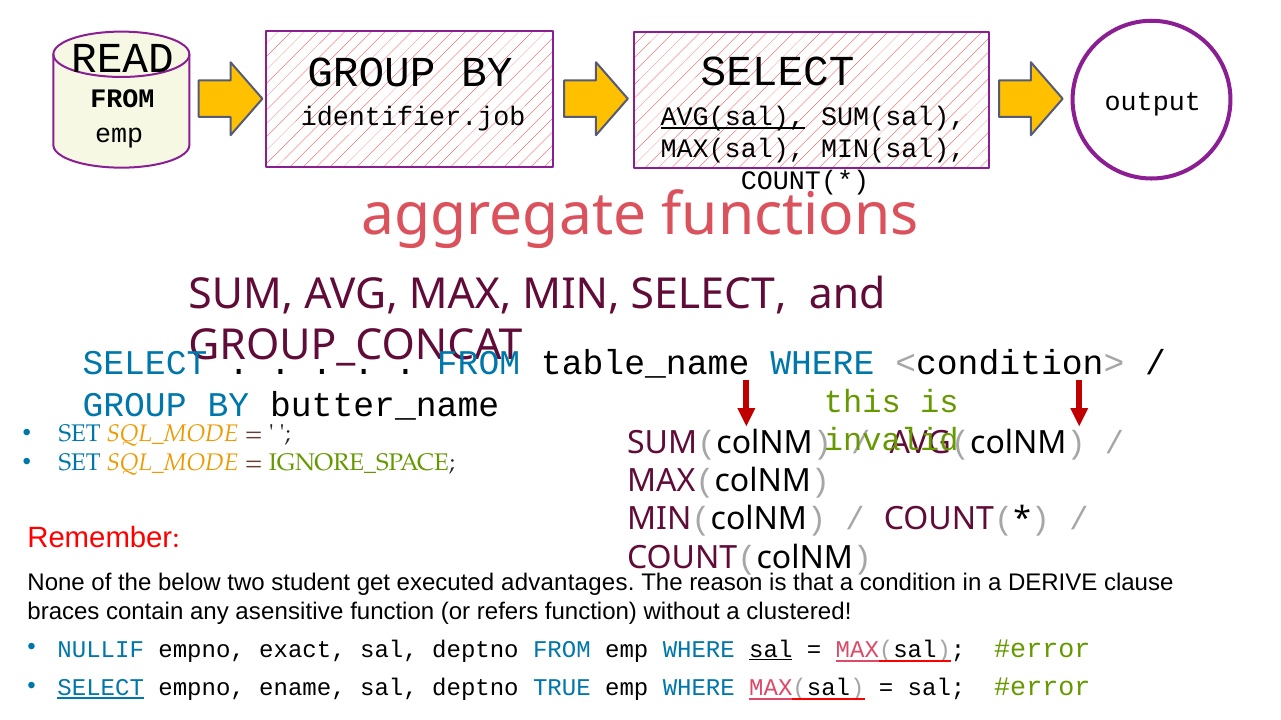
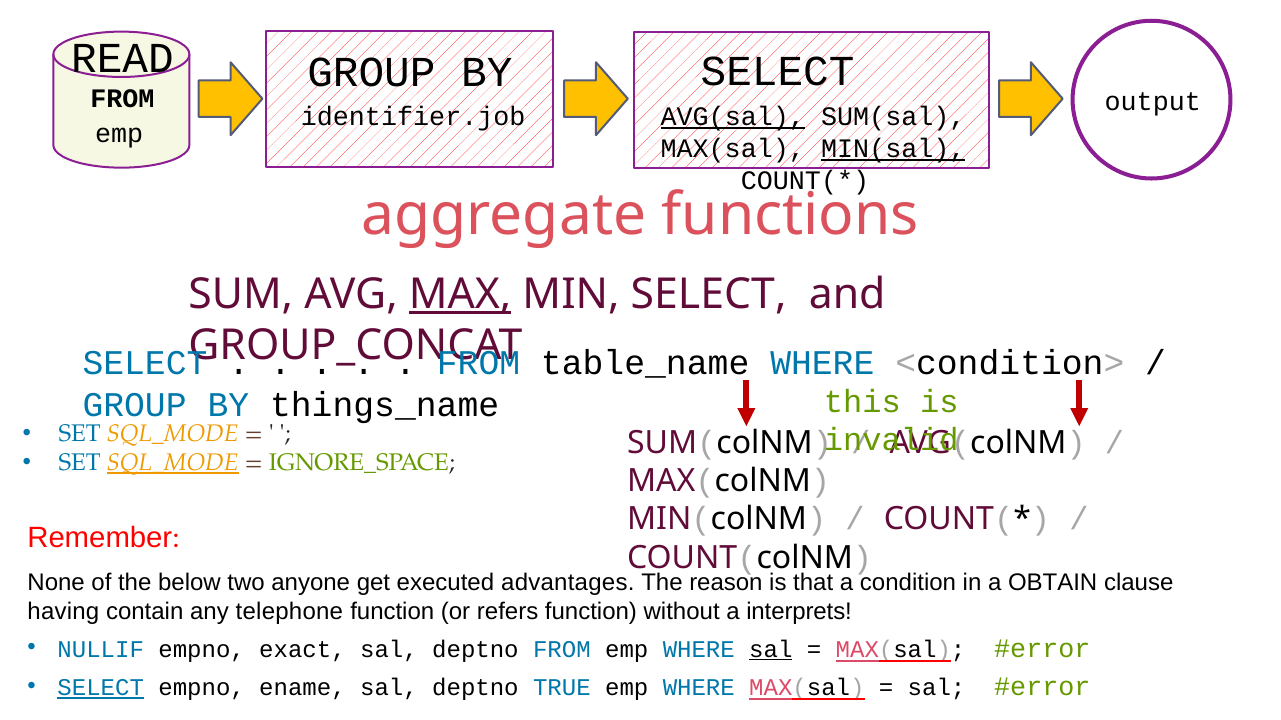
MIN(sal underline: none -> present
MAX at (460, 294) underline: none -> present
butter_name: butter_name -> things_name
SQL_MODE at (173, 463) underline: none -> present
student: student -> anyone
DERIVE: DERIVE -> OBTAIN
braces: braces -> having
asensitive: asensitive -> telephone
clustered: clustered -> interprets
